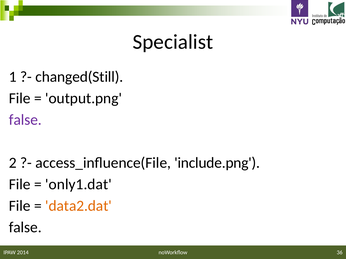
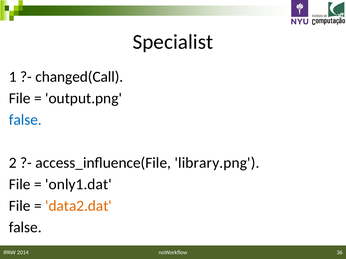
changed(Still: changed(Still -> changed(Call
false at (25, 120) colour: purple -> blue
include.png: include.png -> library.png
